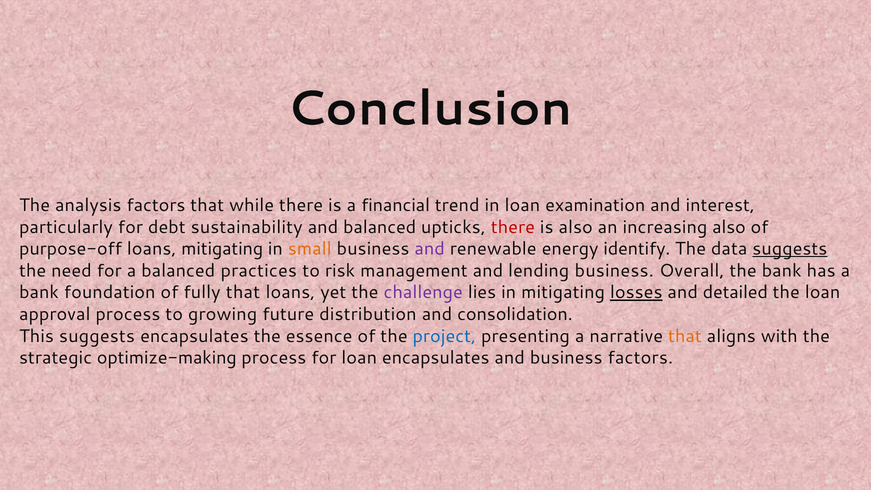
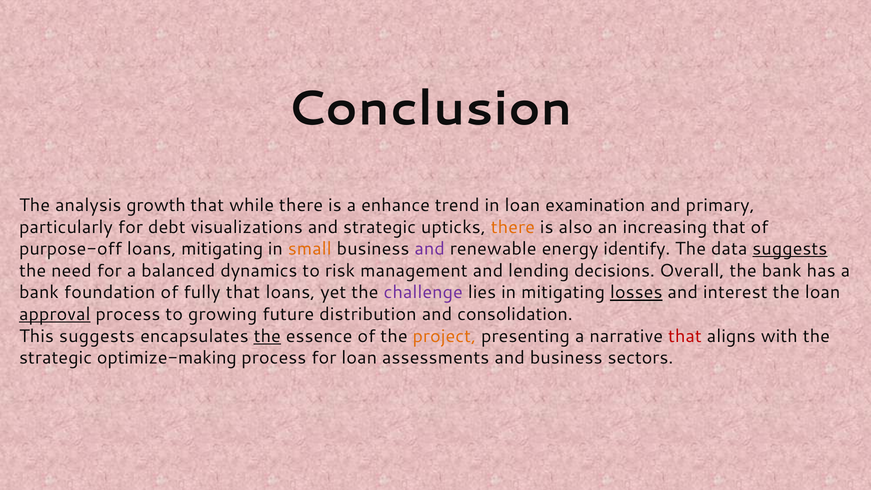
analysis factors: factors -> growth
financial: financial -> enhance
interest: interest -> primary
sustainability: sustainability -> visualizations
and balanced: balanced -> strategic
there at (513, 227) colour: red -> orange
increasing also: also -> that
practices: practices -> dynamics
lending business: business -> decisions
detailed: detailed -> interest
approval underline: none -> present
the at (267, 336) underline: none -> present
project colour: blue -> orange
that at (685, 336) colour: orange -> red
loan encapsulates: encapsulates -> assessments
business factors: factors -> sectors
